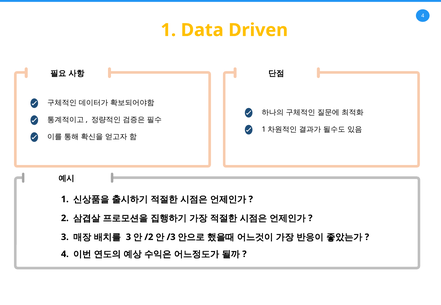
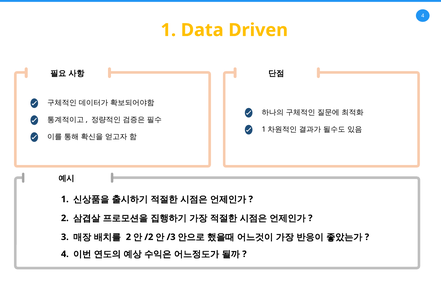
3 at (128, 237): 3 -> 2
